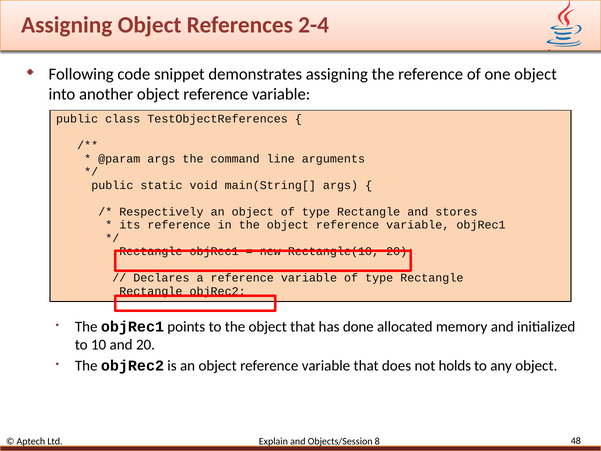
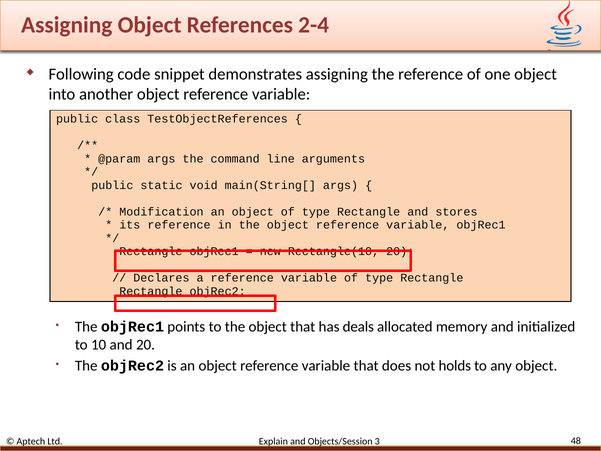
Respectively: Respectively -> Modification
done: done -> deals
8: 8 -> 3
